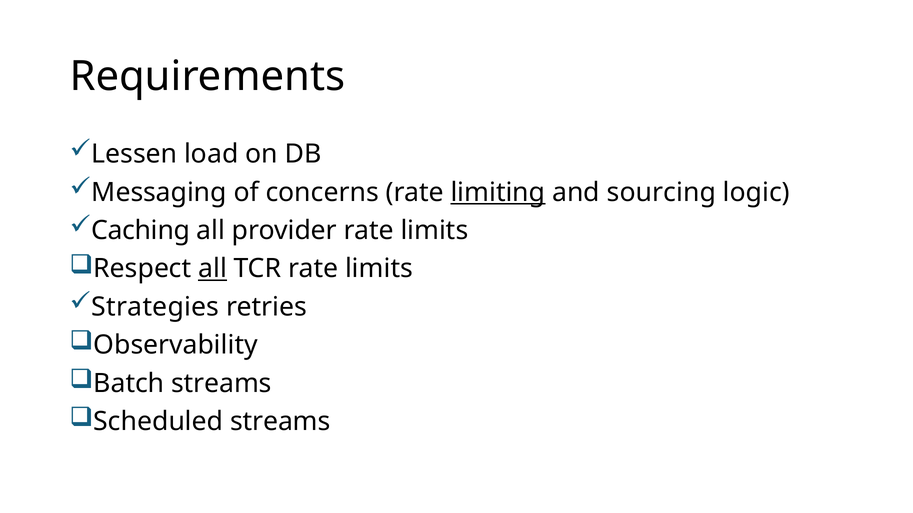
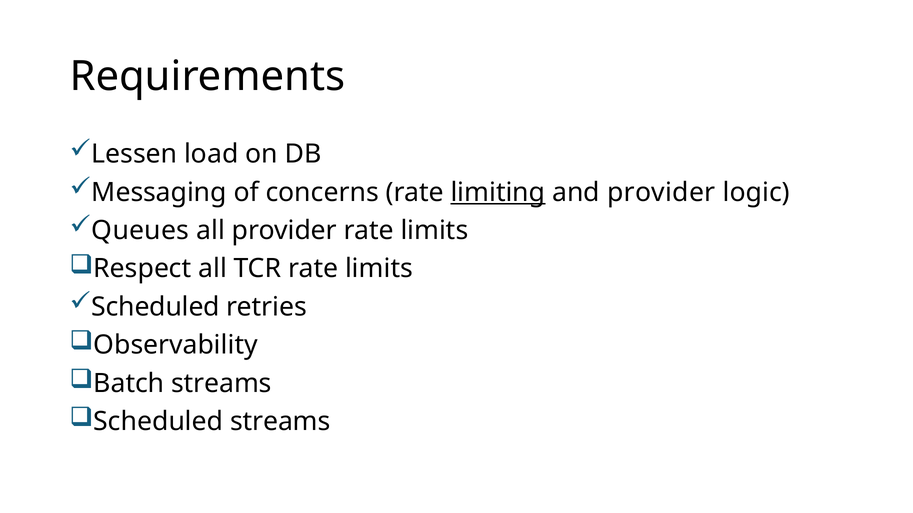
and sourcing: sourcing -> provider
Caching: Caching -> Queues
all at (213, 269) underline: present -> none
Strategies at (155, 307): Strategies -> Scheduled
